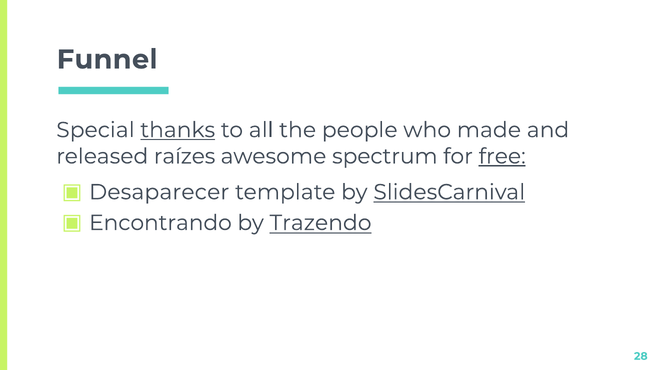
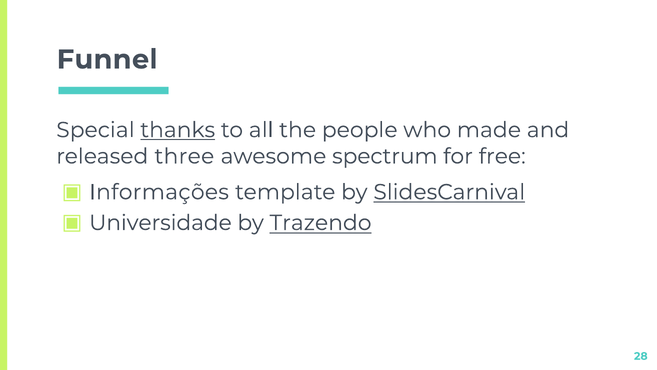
raízes: raízes -> three
free underline: present -> none
Desaparecer: Desaparecer -> Informações
Encontrando: Encontrando -> Universidade
